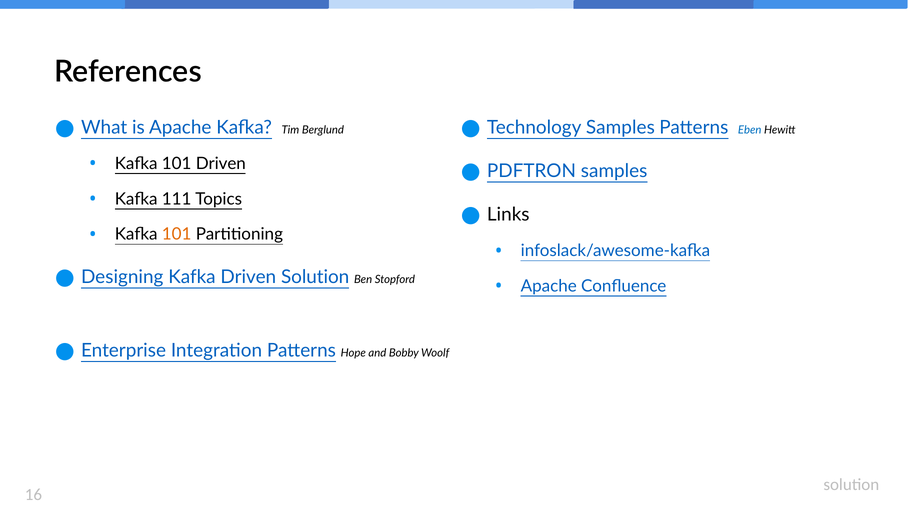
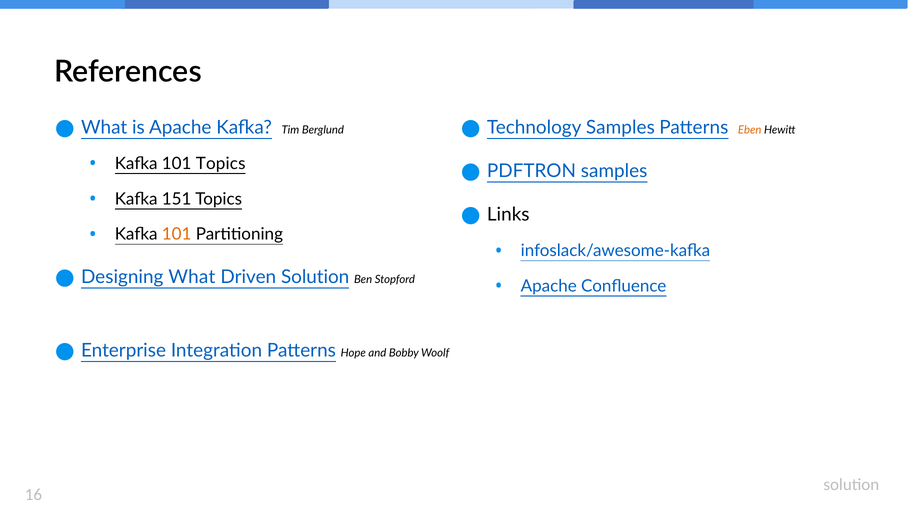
Eben colour: blue -> orange
101 Driven: Driven -> Topics
111: 111 -> 151
Designing Kafka: Kafka -> What
